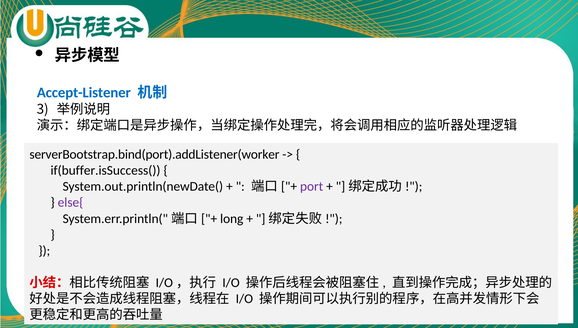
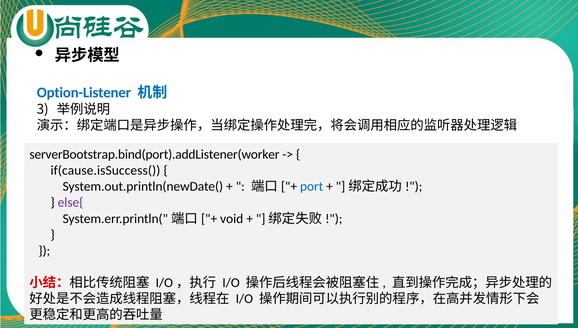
Accept-Listener: Accept-Listener -> Option-Listener
if(buffer.isSuccess(: if(buffer.isSuccess( -> if(cause.isSuccess(
port colour: purple -> blue
long: long -> void
